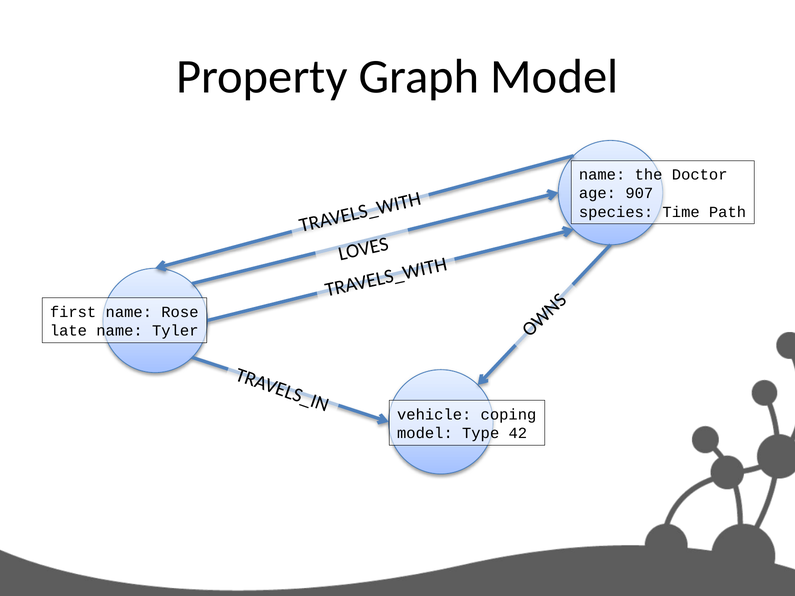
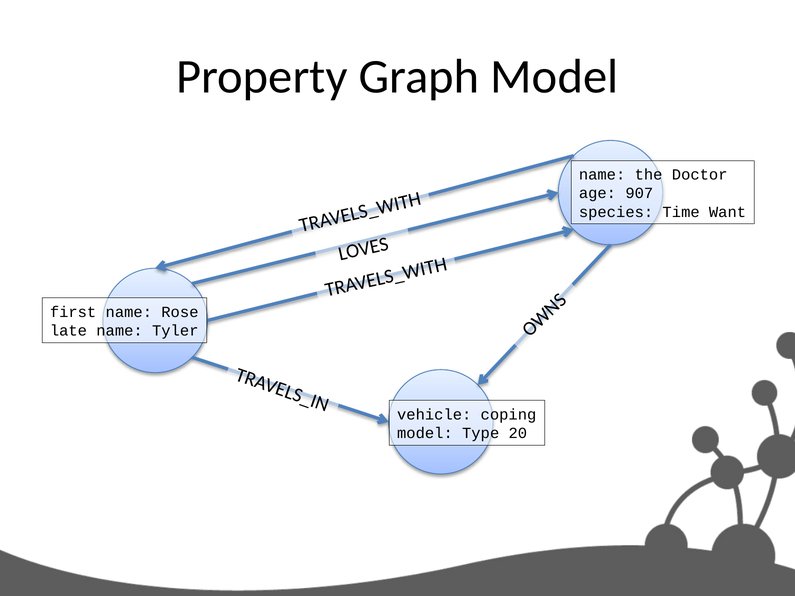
Path: Path -> Want
42: 42 -> 20
